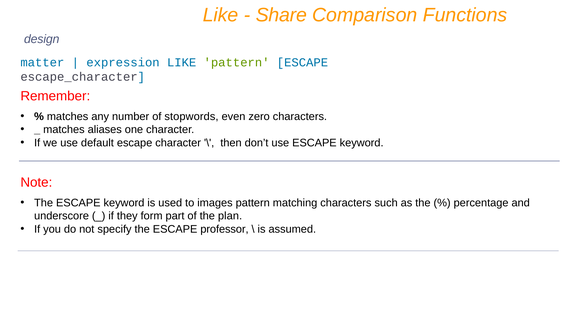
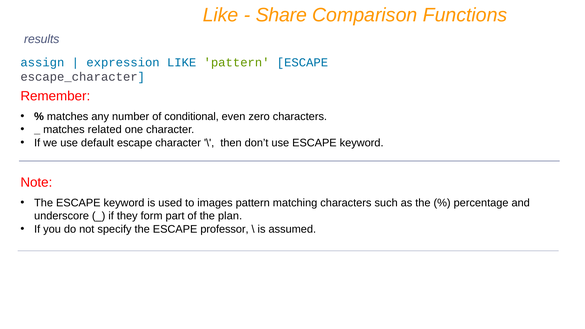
design: design -> results
matter: matter -> assign
stopwords: stopwords -> conditional
aliases: aliases -> related
